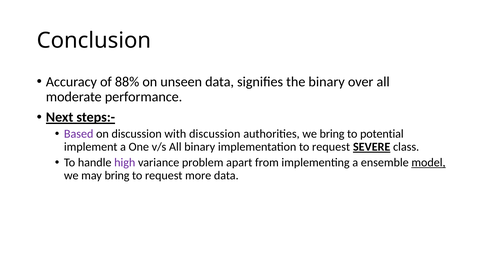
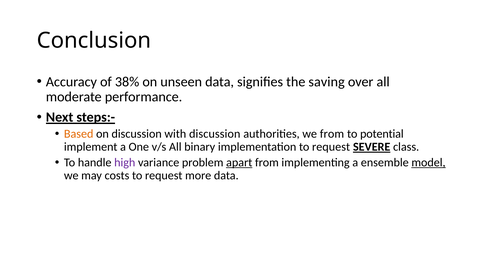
88%: 88% -> 38%
the binary: binary -> saving
Based colour: purple -> orange
we bring: bring -> from
apart underline: none -> present
may bring: bring -> costs
